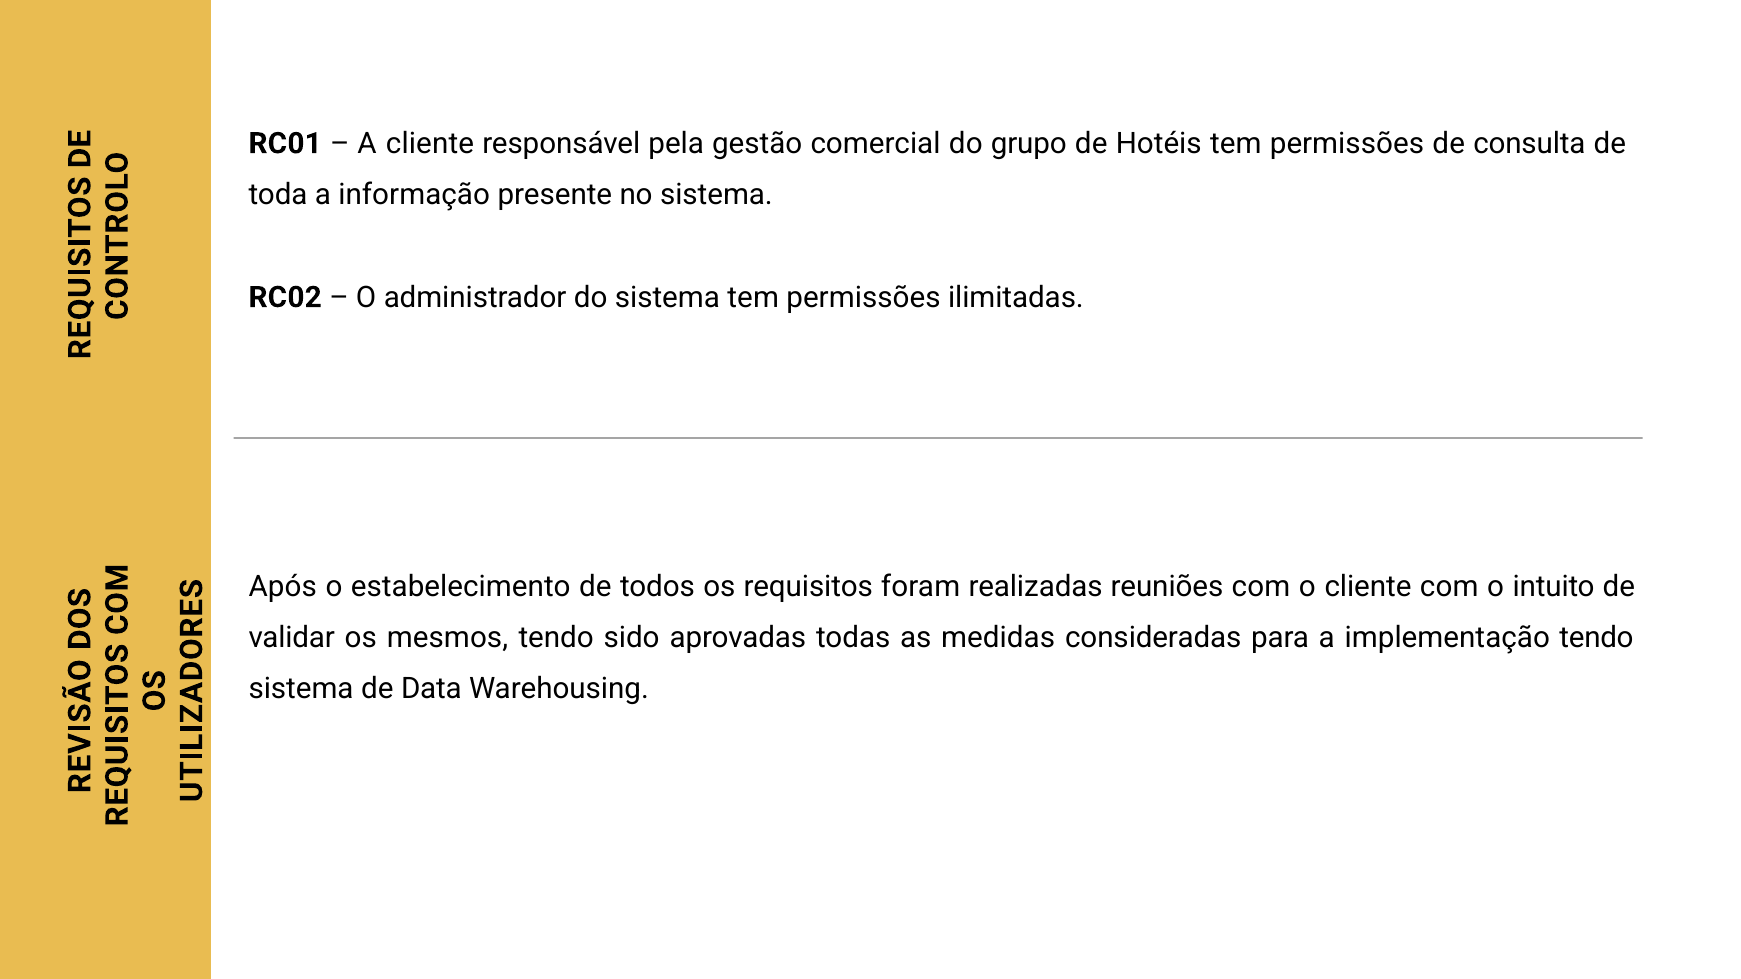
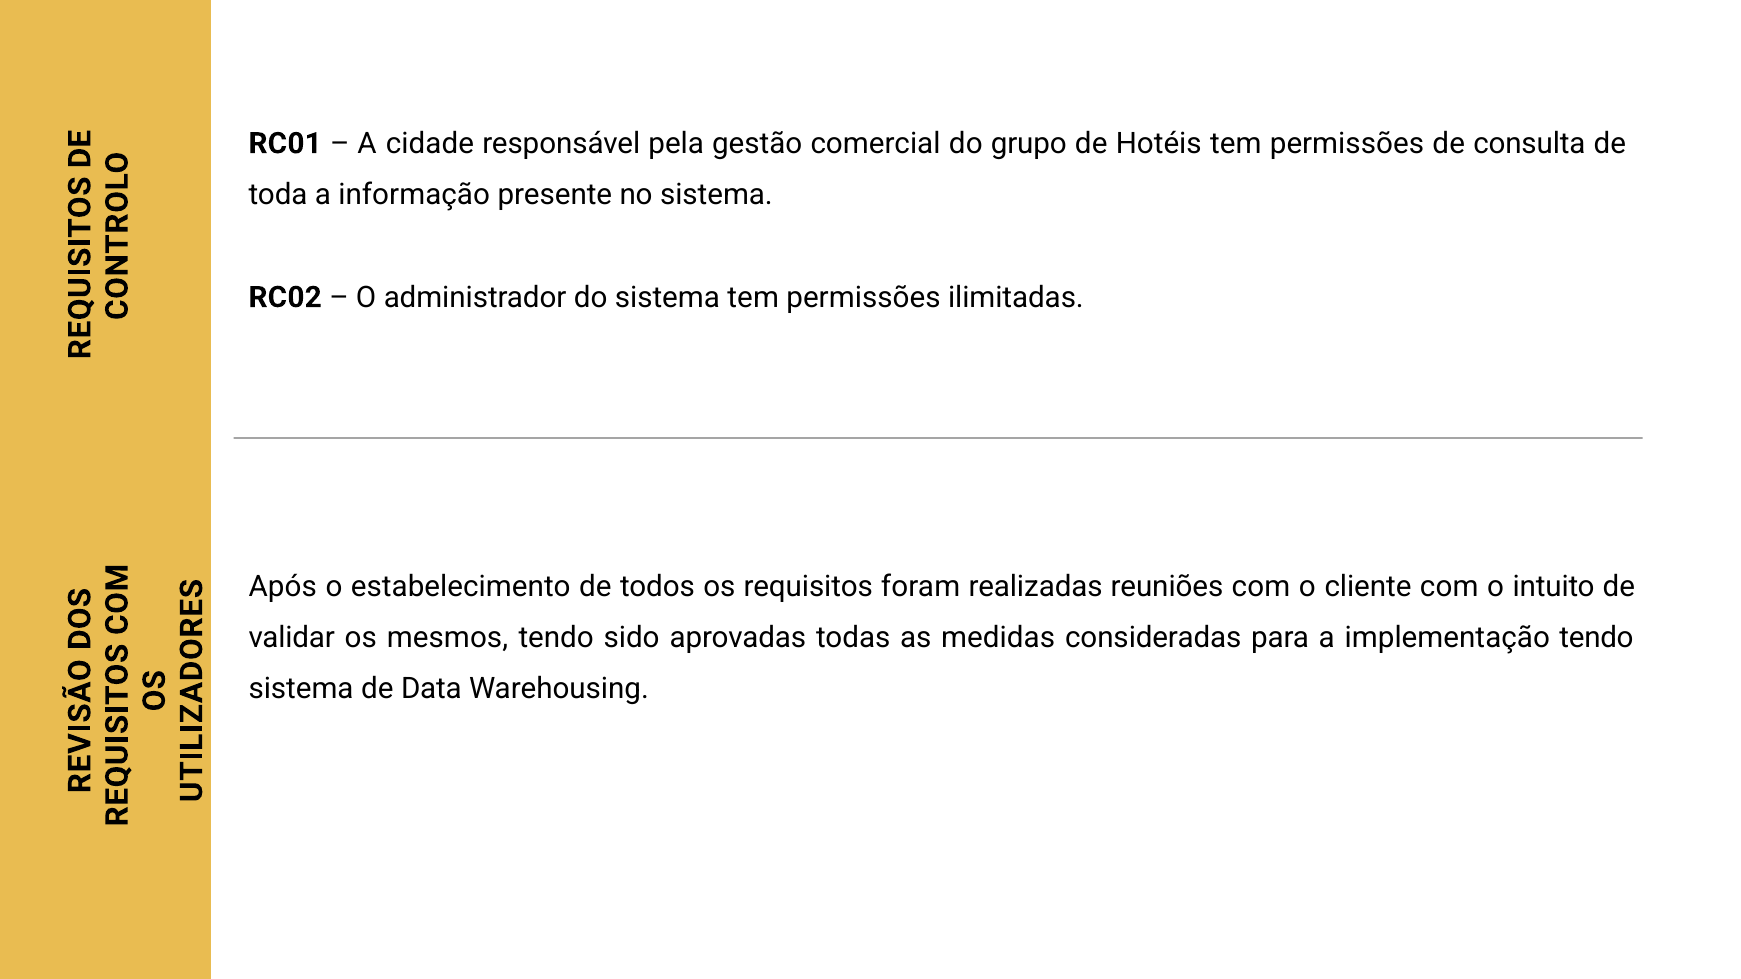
A cliente: cliente -> cidade
